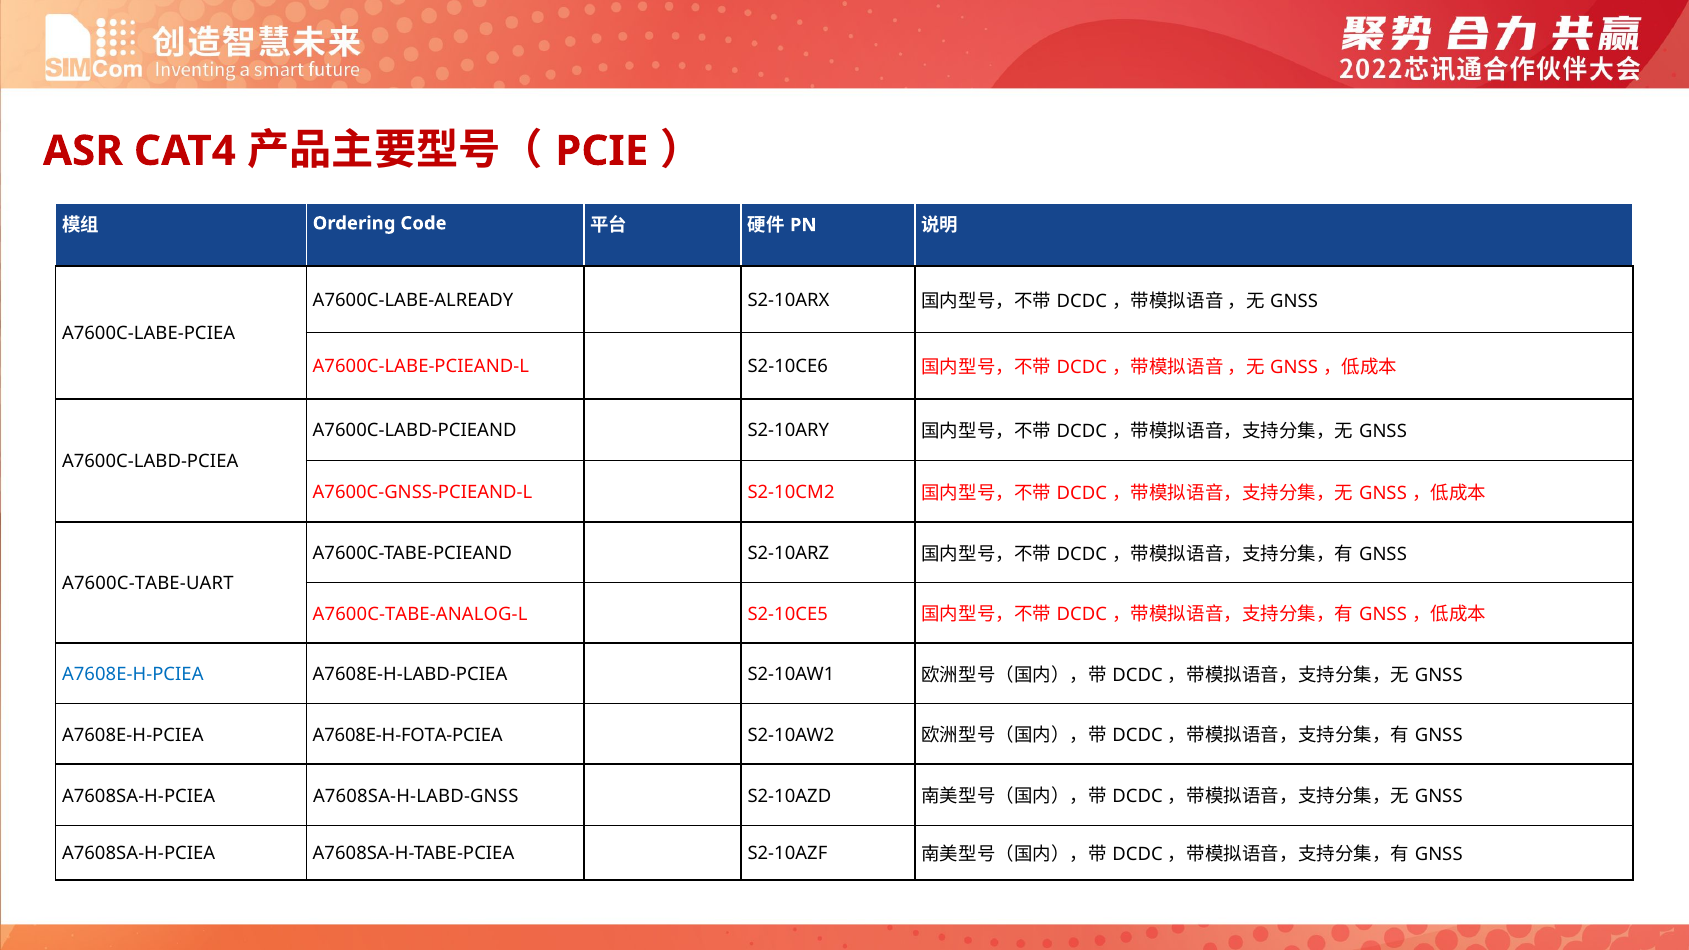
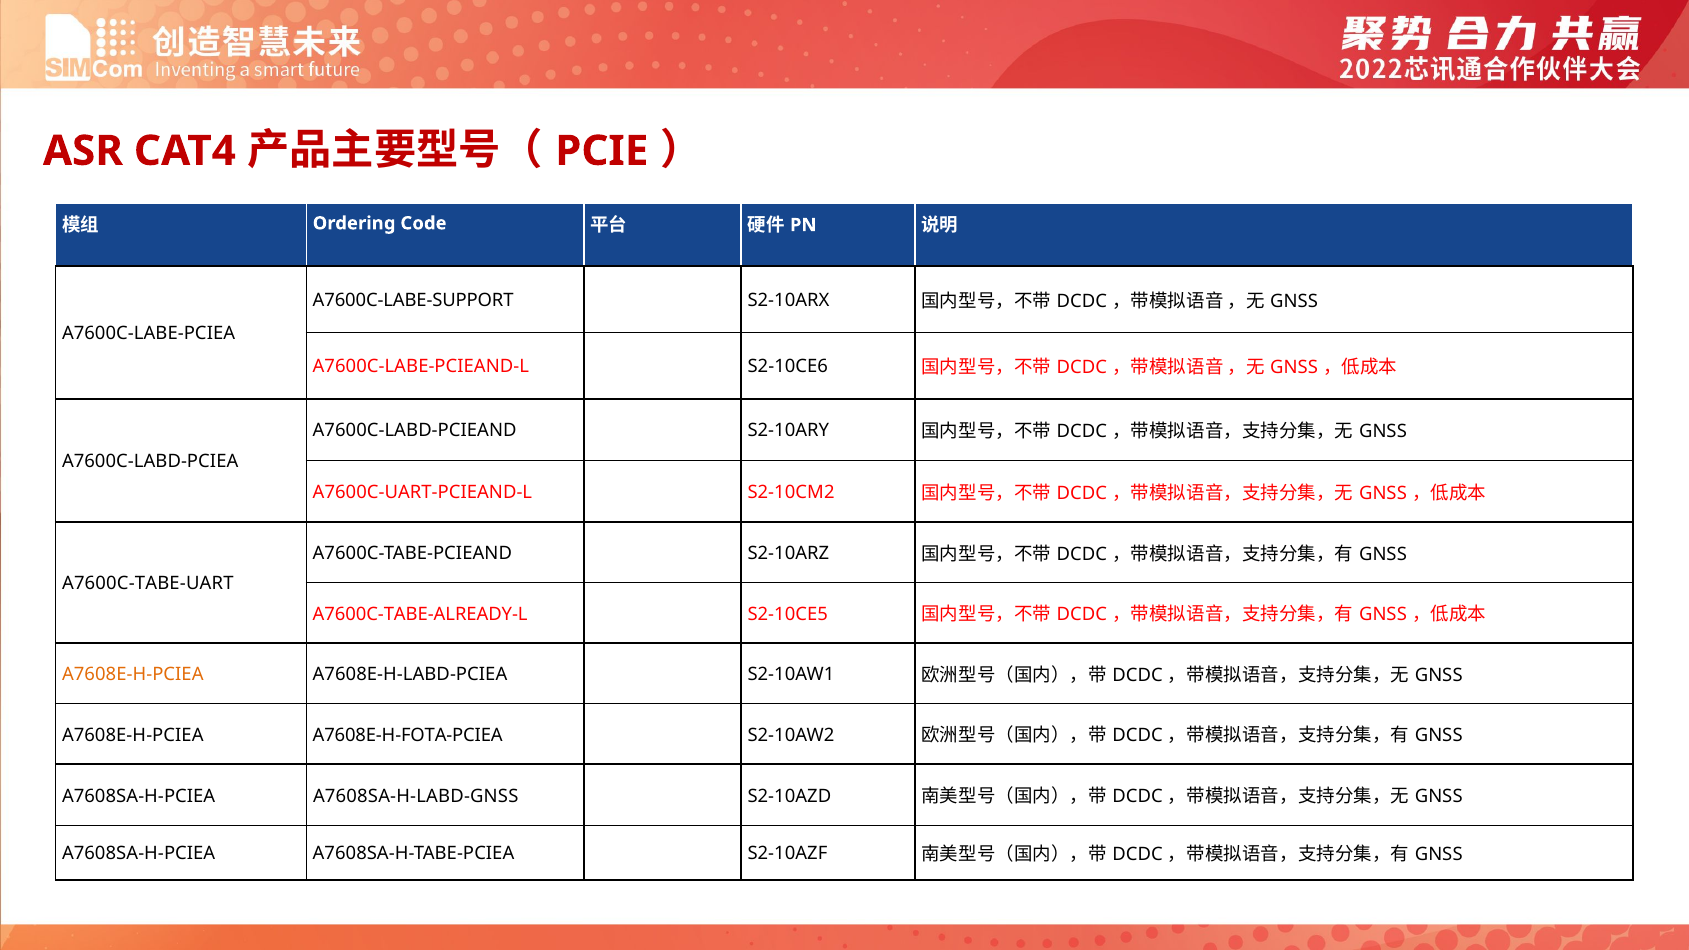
A7600C-LABE-ALREADY: A7600C-LABE-ALREADY -> A7600C-LABE-SUPPORT
A7600C-GNSS-PCIEAND-L: A7600C-GNSS-PCIEAND-L -> A7600C-UART-PCIEAND-L
A7600C-TABE-ANALOG-L: A7600C-TABE-ANALOG-L -> A7600C-TABE-ALREADY-L
A7608E-H-PCIEA at (133, 675) colour: blue -> orange
